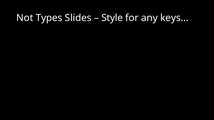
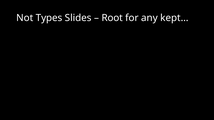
Style: Style -> Root
keys…: keys… -> kept…
